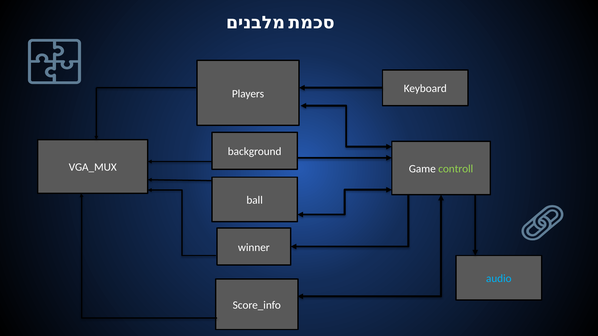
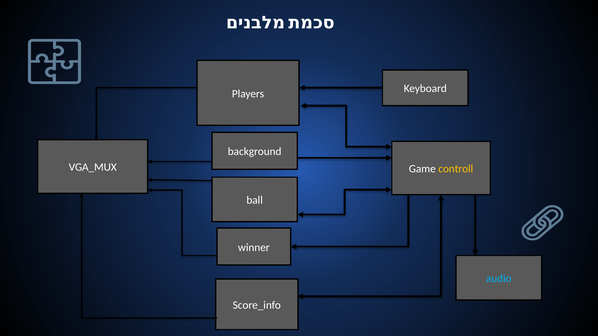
controll colour: light green -> yellow
